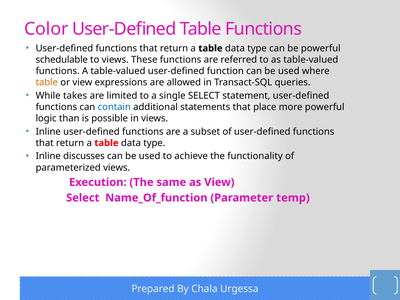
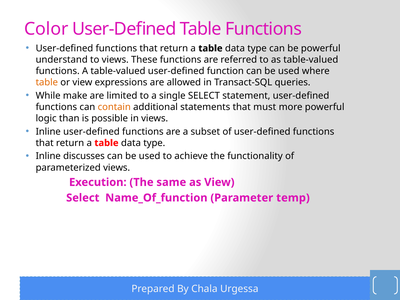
schedulable: schedulable -> understand
takes: takes -> make
contain colour: blue -> orange
place: place -> must
